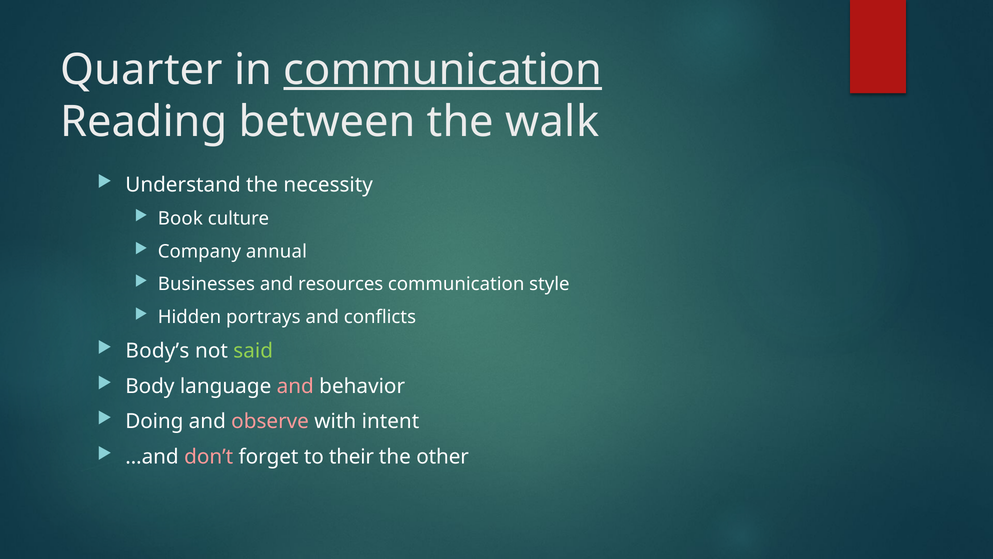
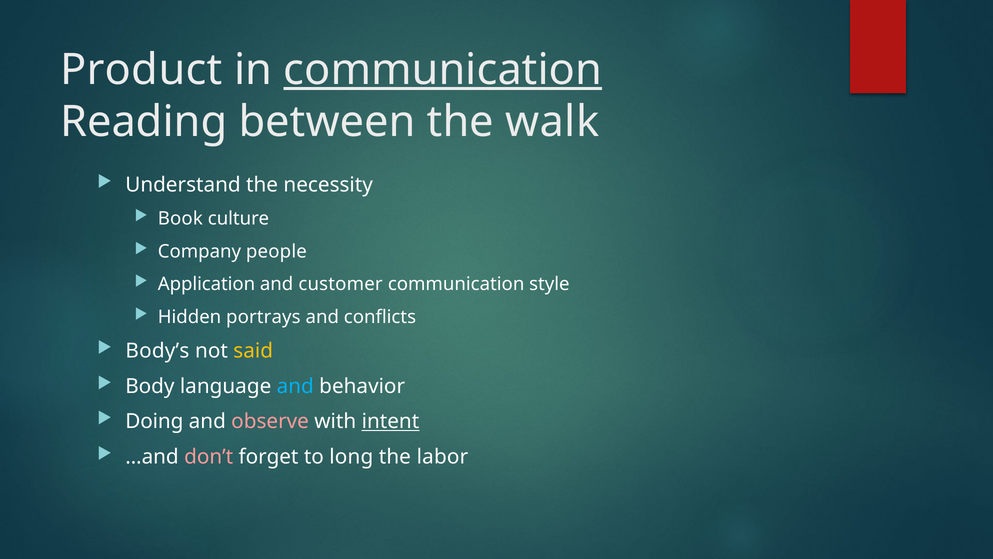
Quarter: Quarter -> Product
annual: annual -> people
Businesses: Businesses -> Application
resources: resources -> customer
said colour: light green -> yellow
and at (295, 386) colour: pink -> light blue
intent underline: none -> present
their: their -> long
other: other -> labor
